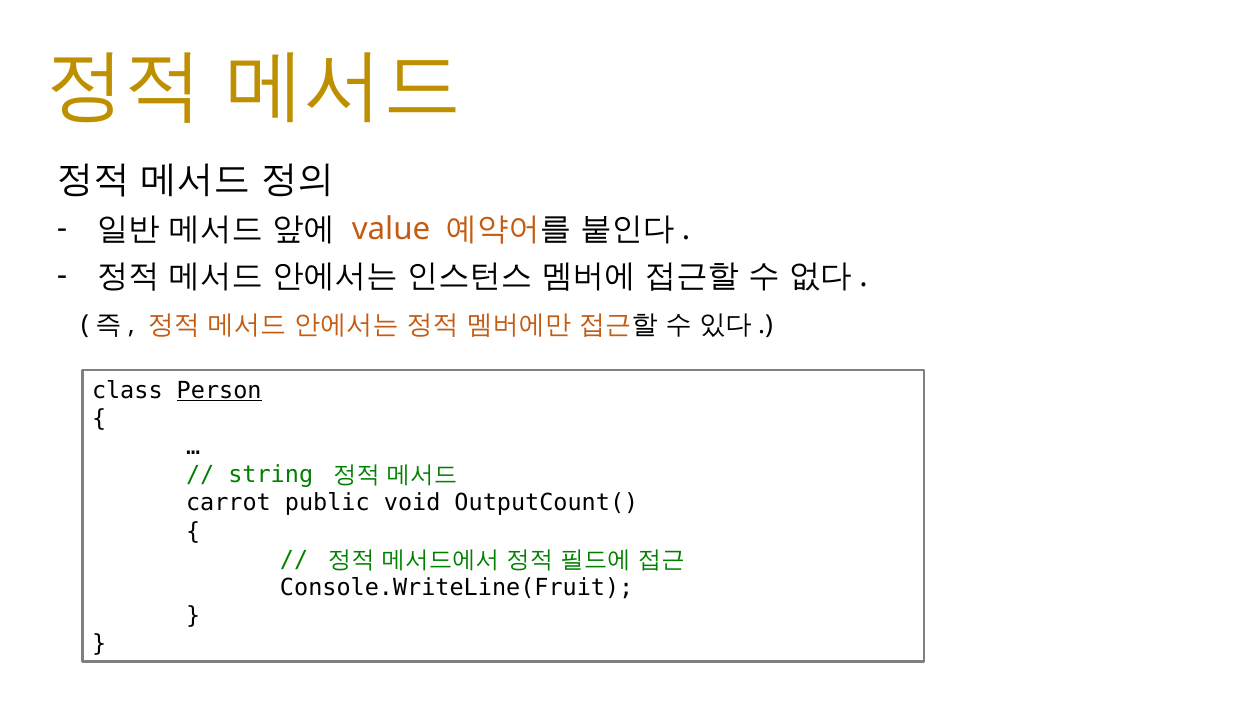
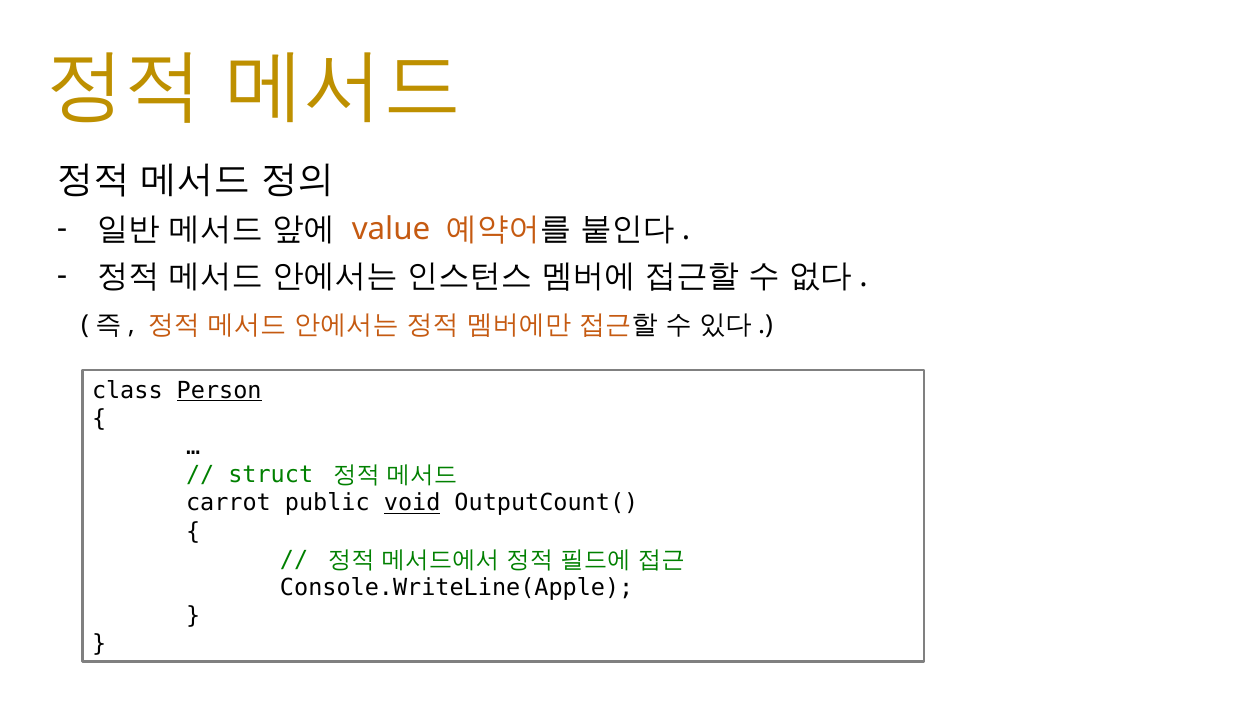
string: string -> struct
void underline: none -> present
Console.WriteLine(Fruit: Console.WriteLine(Fruit -> Console.WriteLine(Apple
